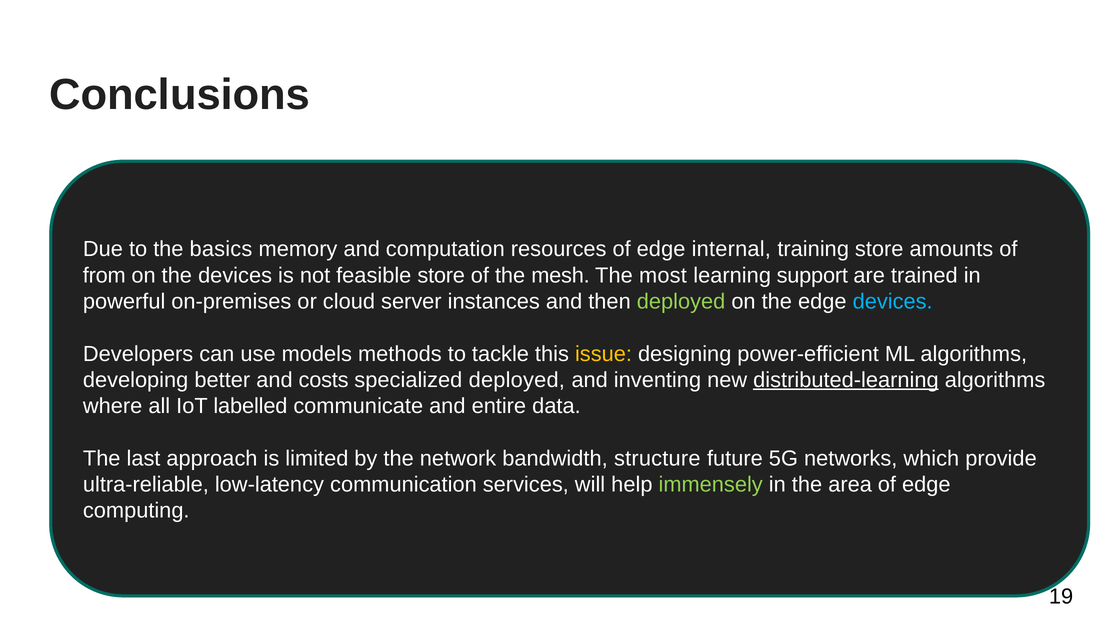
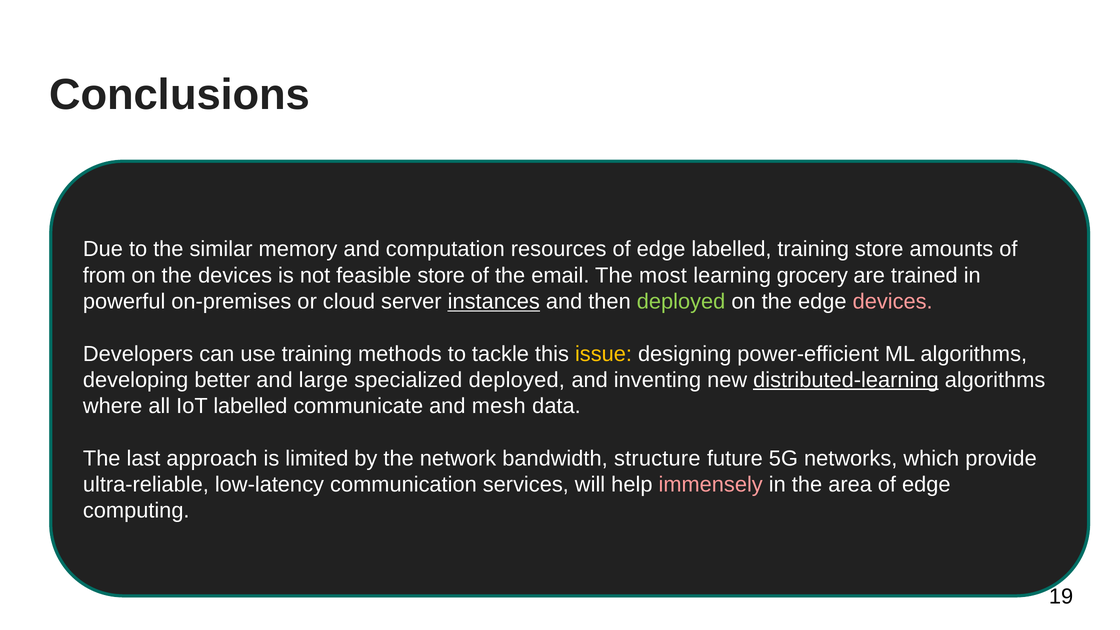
basics: basics -> similar
edge internal: internal -> labelled
mesh: mesh -> email
support: support -> grocery
instances underline: none -> present
devices at (893, 302) colour: light blue -> pink
use models: models -> training
costs: costs -> large
entire: entire -> mesh
immensely colour: light green -> pink
